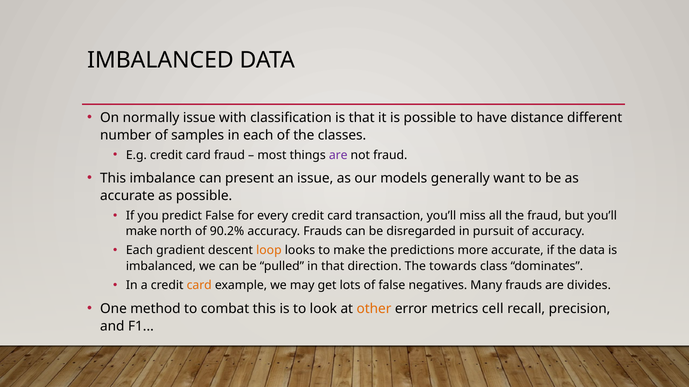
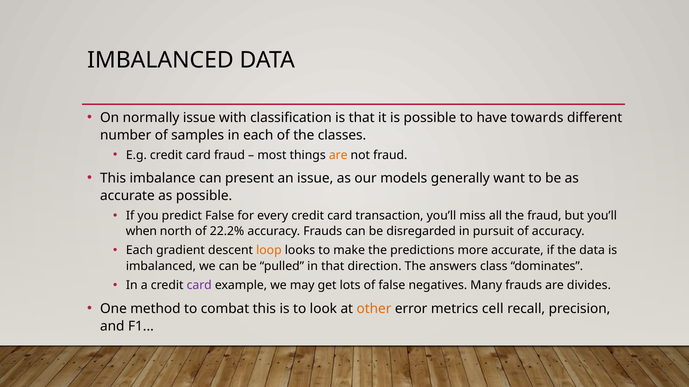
distance: distance -> towards
are at (338, 155) colour: purple -> orange
make at (141, 232): make -> when
90.2%: 90.2% -> 22.2%
towards: towards -> answers
card at (199, 286) colour: orange -> purple
